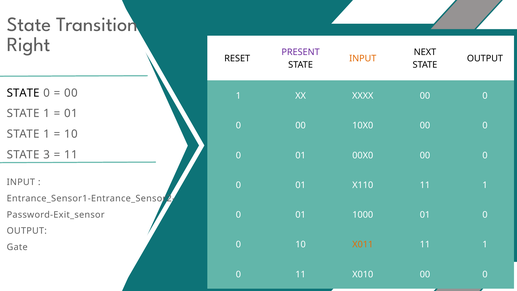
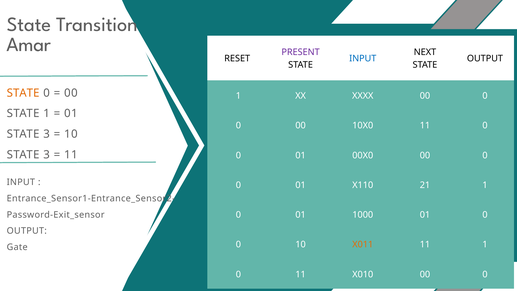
Right: Right -> Amar
INPUT at (363, 59) colour: orange -> blue
STATE at (23, 93) colour: black -> orange
10X0 00: 00 -> 11
1 at (47, 134): 1 -> 3
X110 11: 11 -> 21
